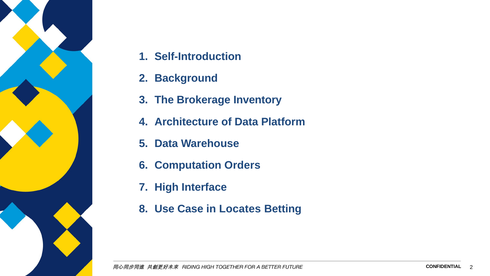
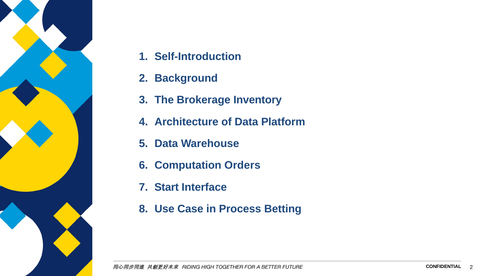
High: High -> Start
Locates: Locates -> Process
